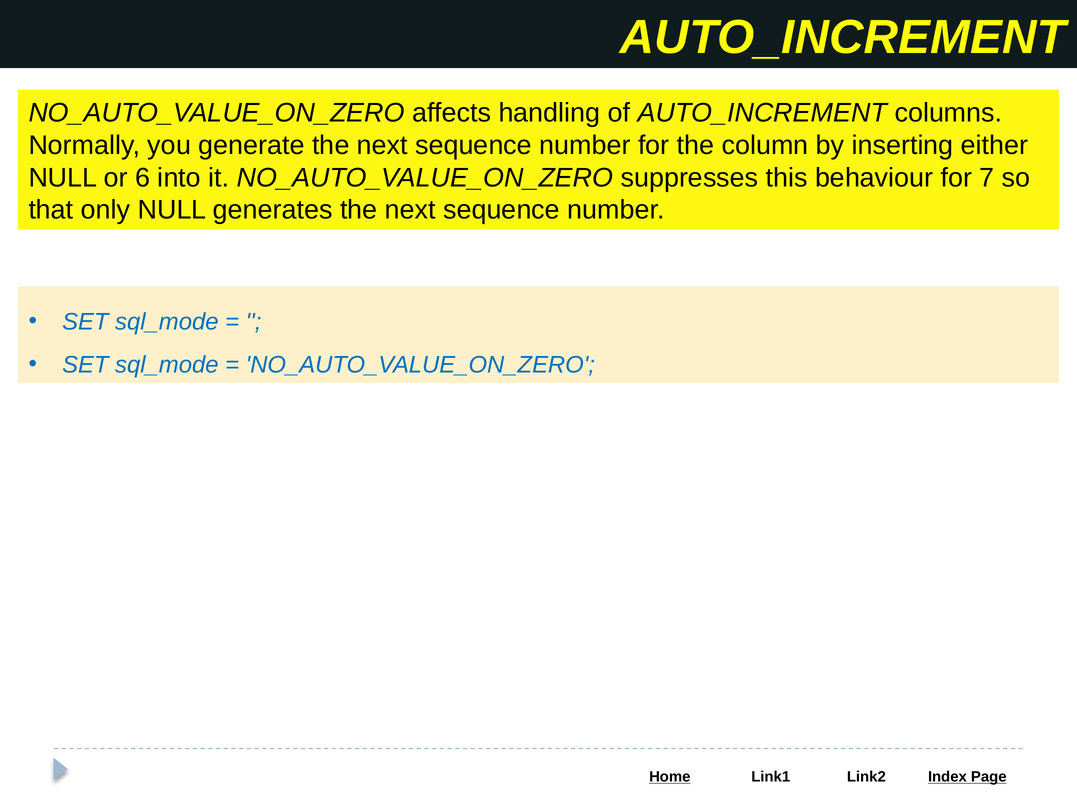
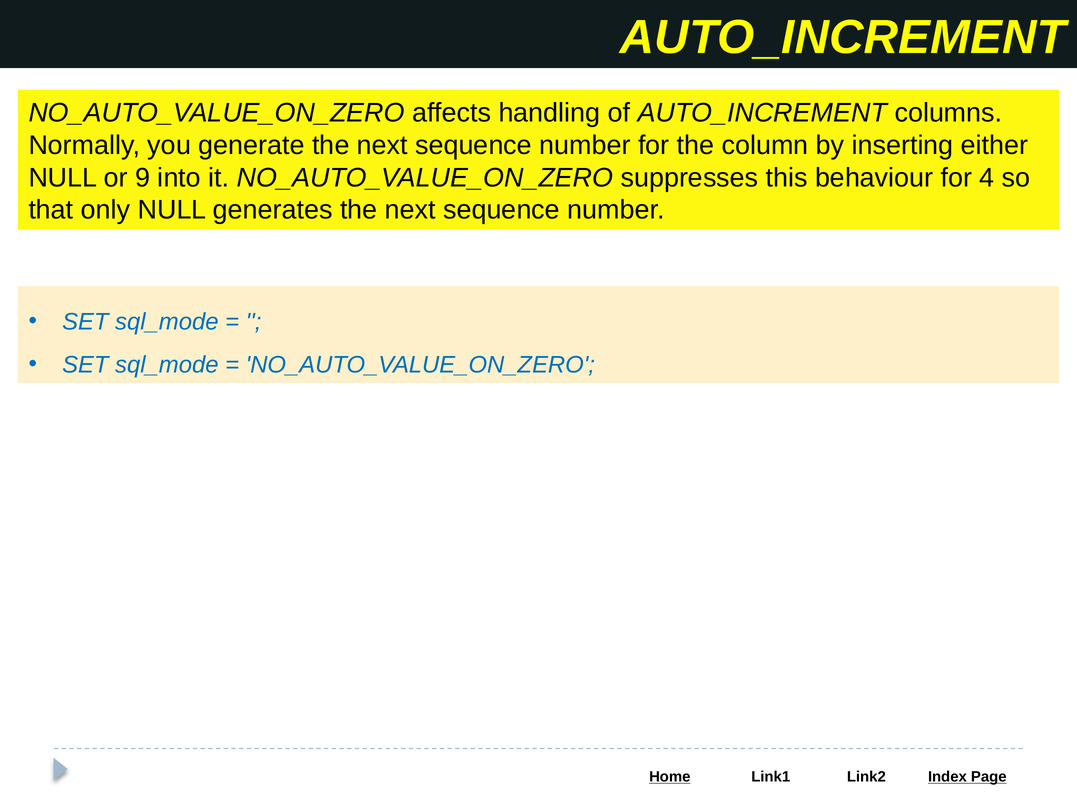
6: 6 -> 9
7: 7 -> 4
